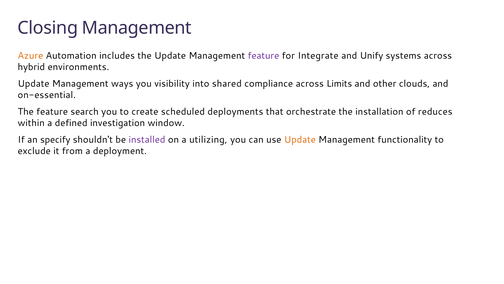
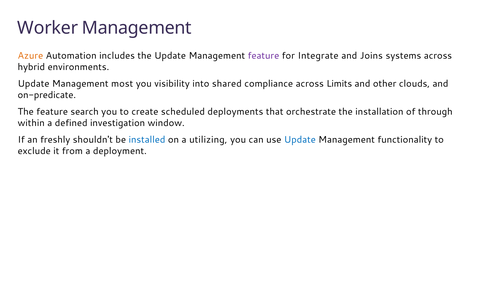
Closing: Closing -> Worker
Unify: Unify -> Joins
ways: ways -> most
on-essential: on-essential -> on-predicate
reduces: reduces -> through
specify: specify -> freshly
installed colour: purple -> blue
Update at (300, 140) colour: orange -> blue
